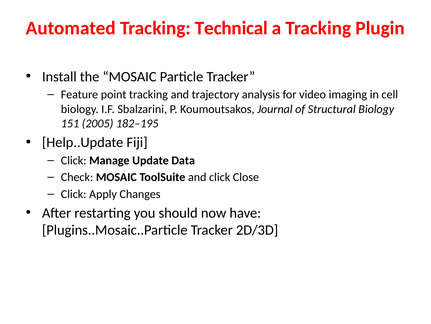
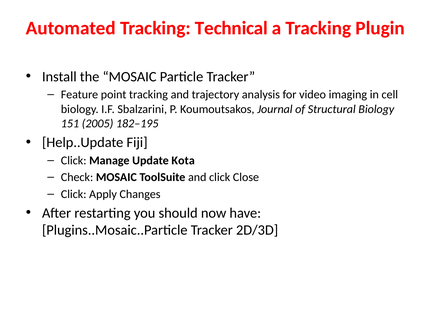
Data: Data -> Kota
